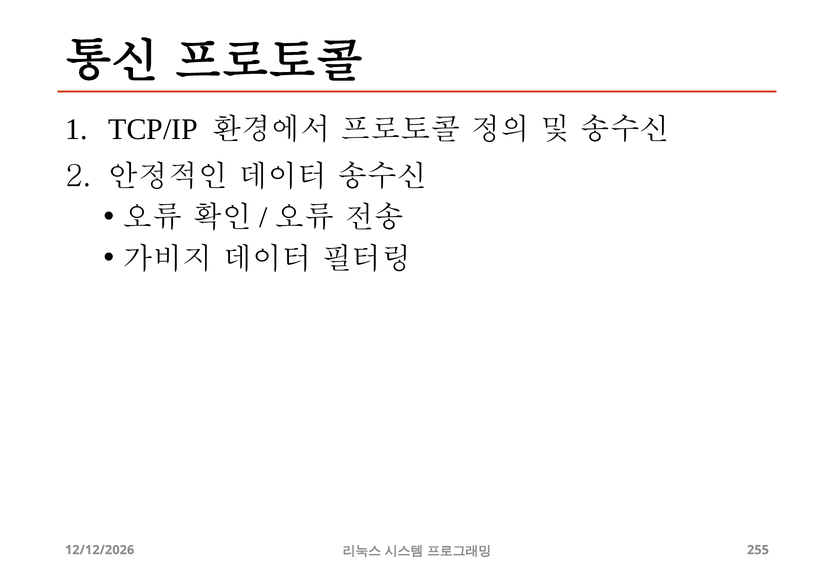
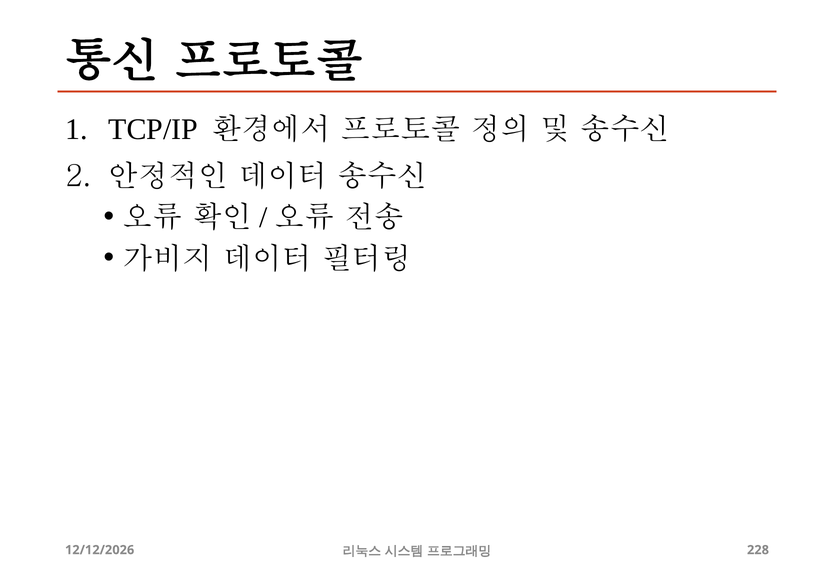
255: 255 -> 228
